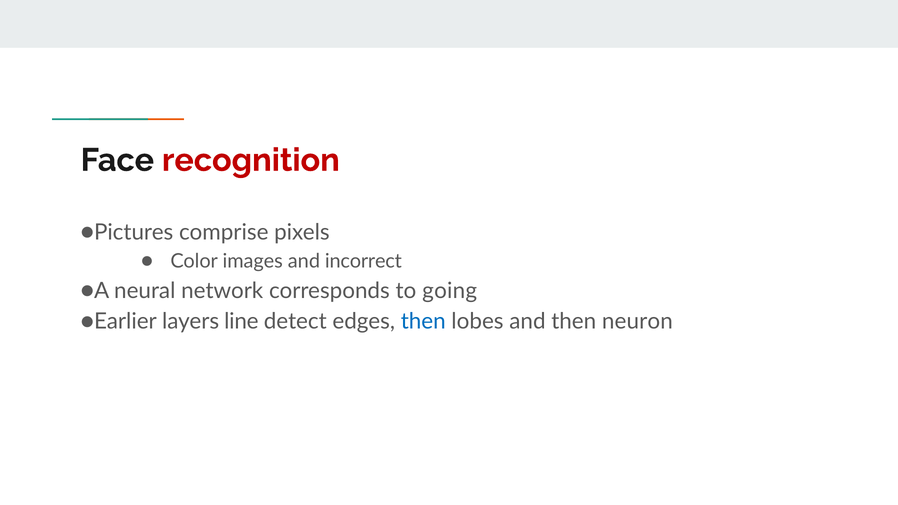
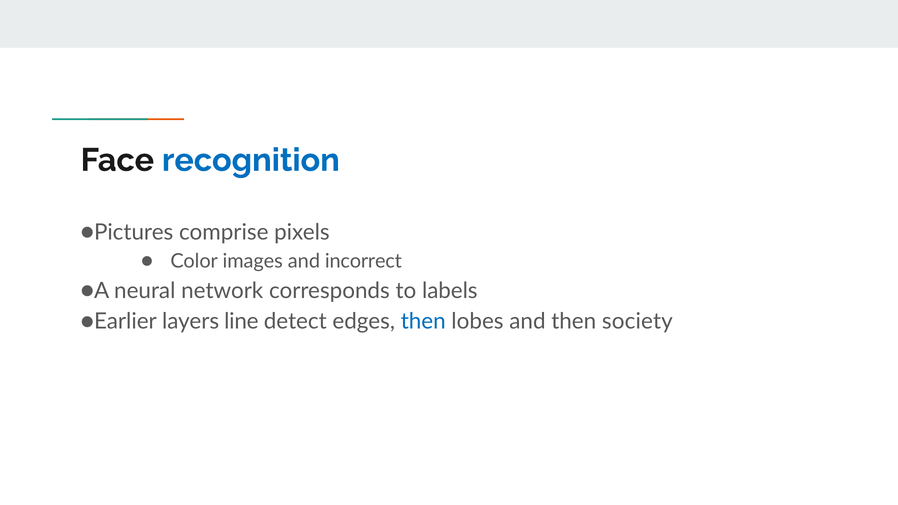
recognition colour: red -> blue
going: going -> labels
neuron: neuron -> society
